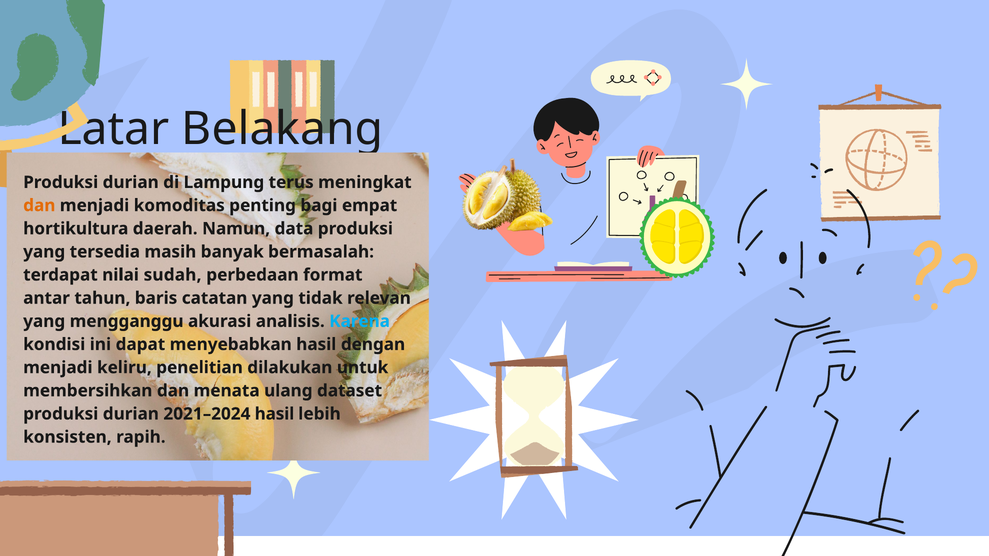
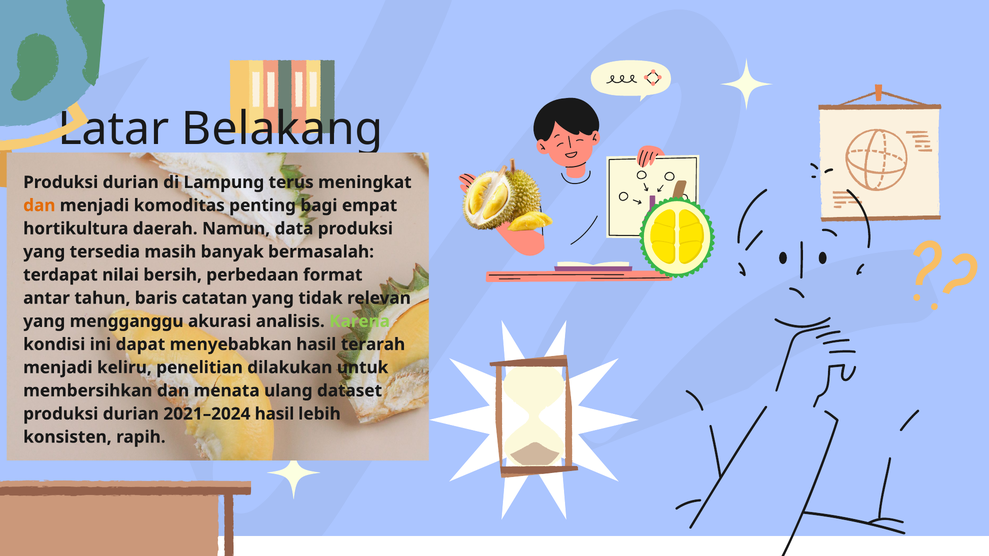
sudah: sudah -> bersih
Karena colour: light blue -> light green
dengan: dengan -> terarah
